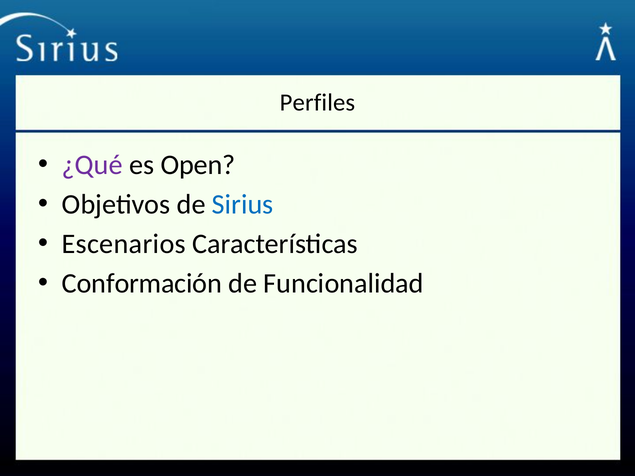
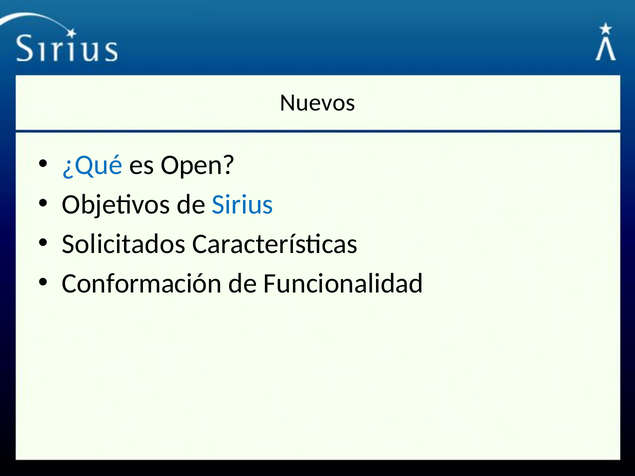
Perfiles: Perfiles -> Nuevos
¿Qué colour: purple -> blue
Escenarios: Escenarios -> Solicitados
